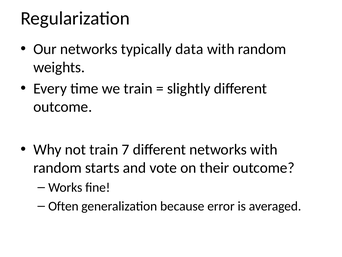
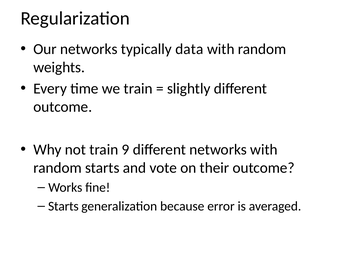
7: 7 -> 9
Often at (63, 206): Often -> Starts
